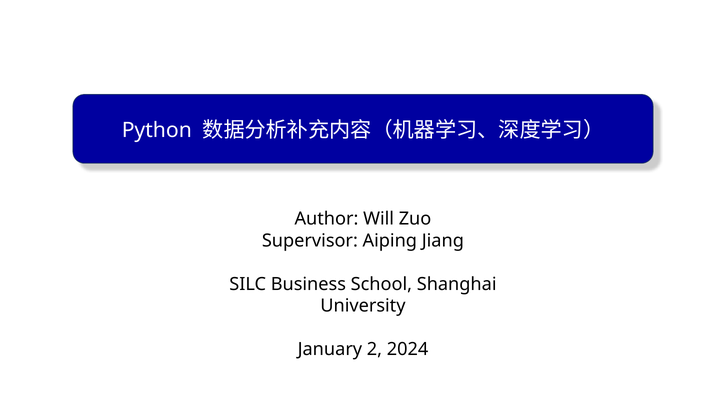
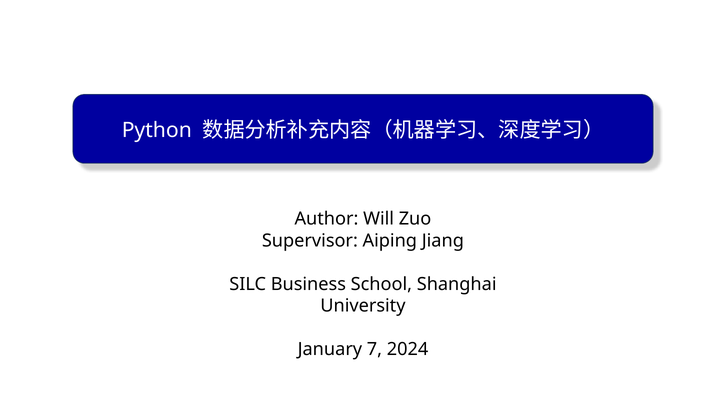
2: 2 -> 7
